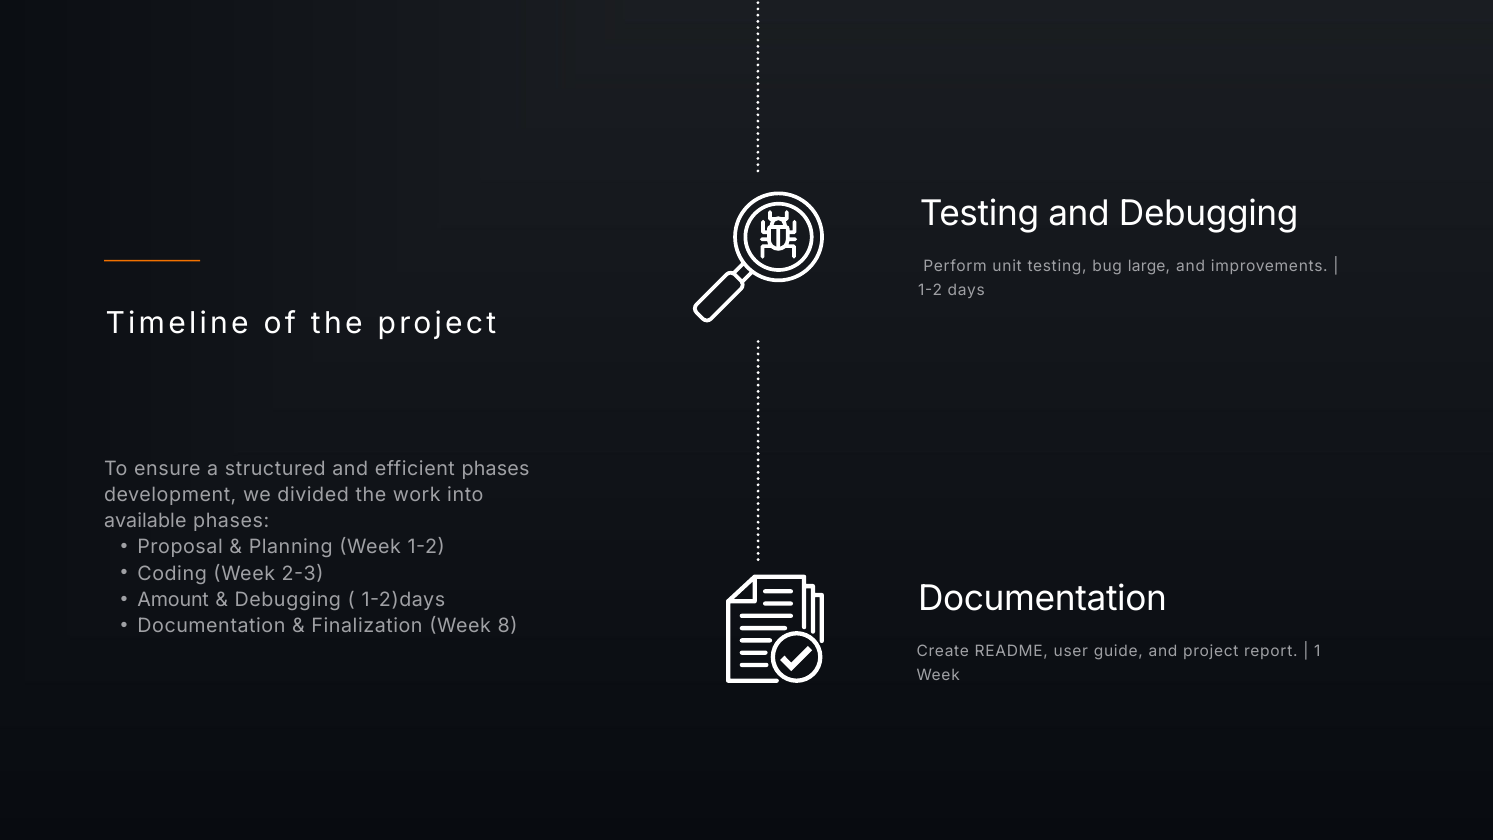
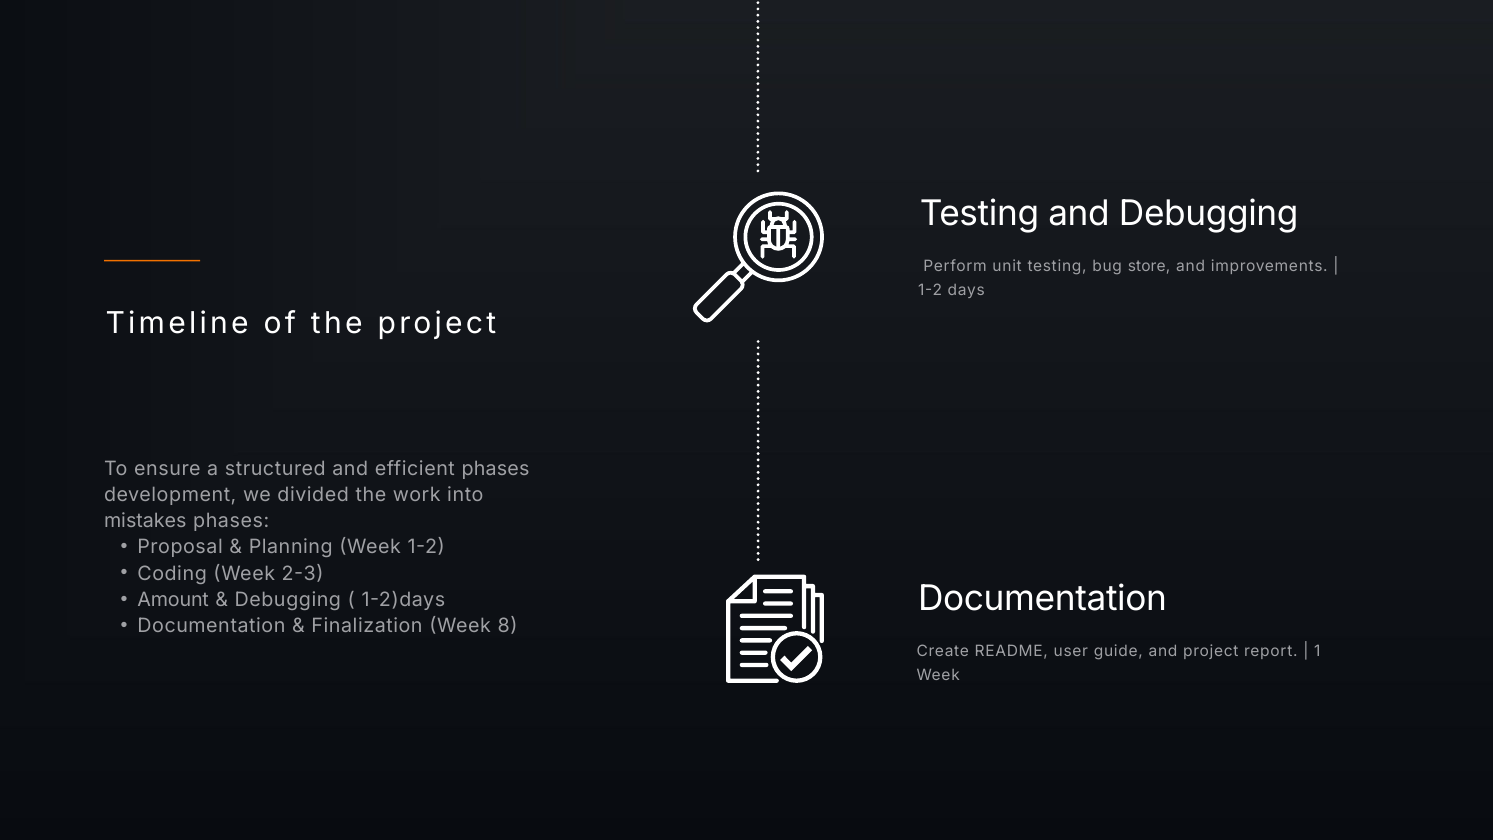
large: large -> store
available: available -> mistakes
